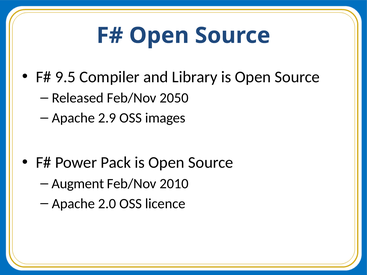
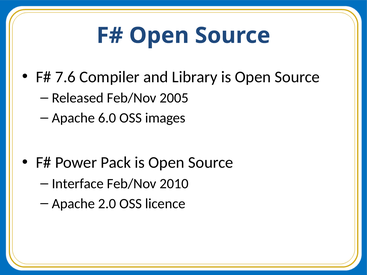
9.5: 9.5 -> 7.6
2050: 2050 -> 2005
2.9: 2.9 -> 6.0
Augment: Augment -> Interface
